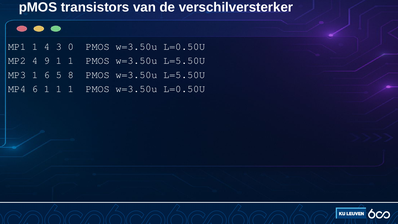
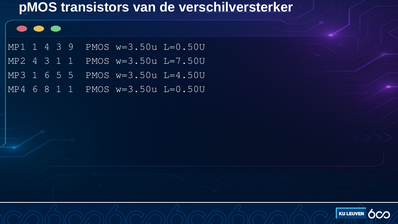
0: 0 -> 9
MP2 4 9: 9 -> 3
1 PMOS w=3.50u L=5.50U: L=5.50U -> L=7.50U
5 8: 8 -> 5
L=5.50U at (184, 75): L=5.50U -> L=4.50U
6 1: 1 -> 8
